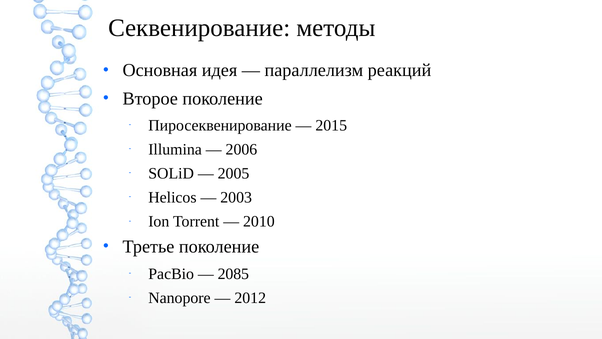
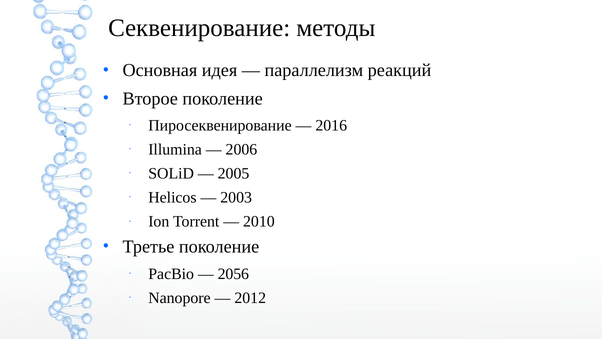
2015: 2015 -> 2016
2085: 2085 -> 2056
